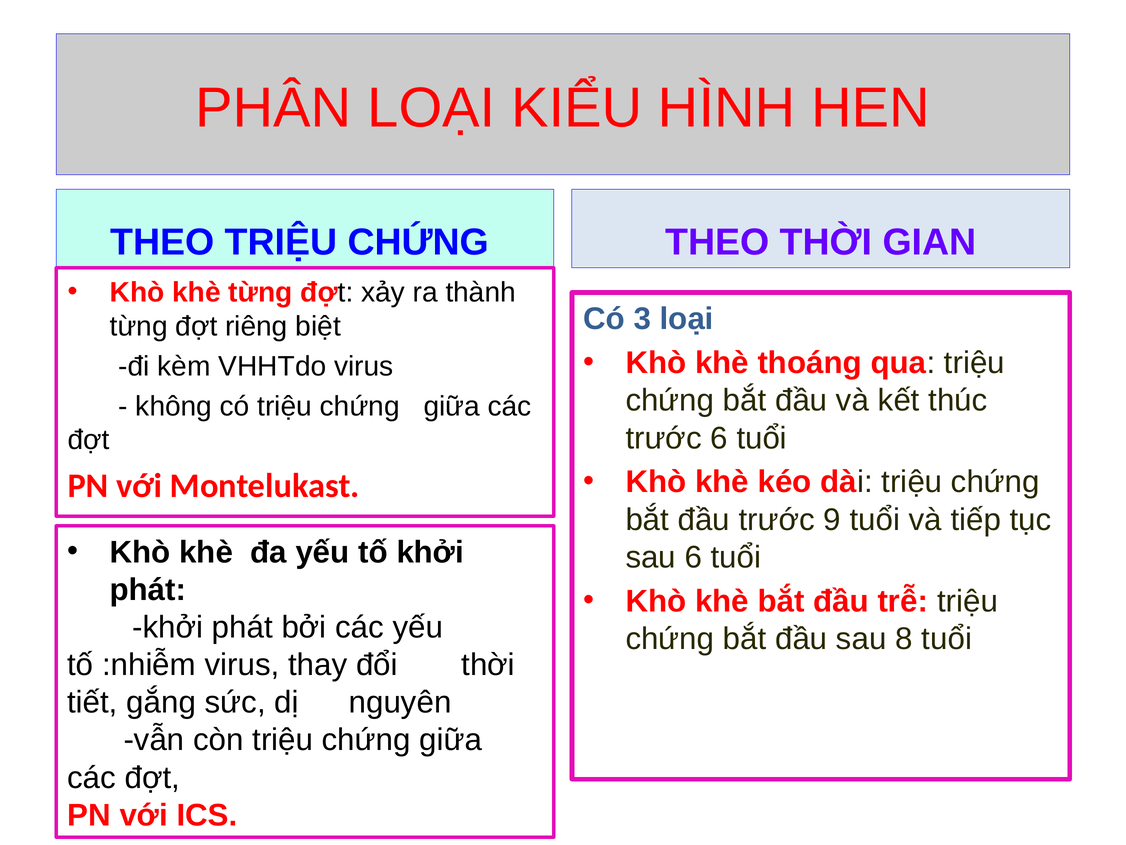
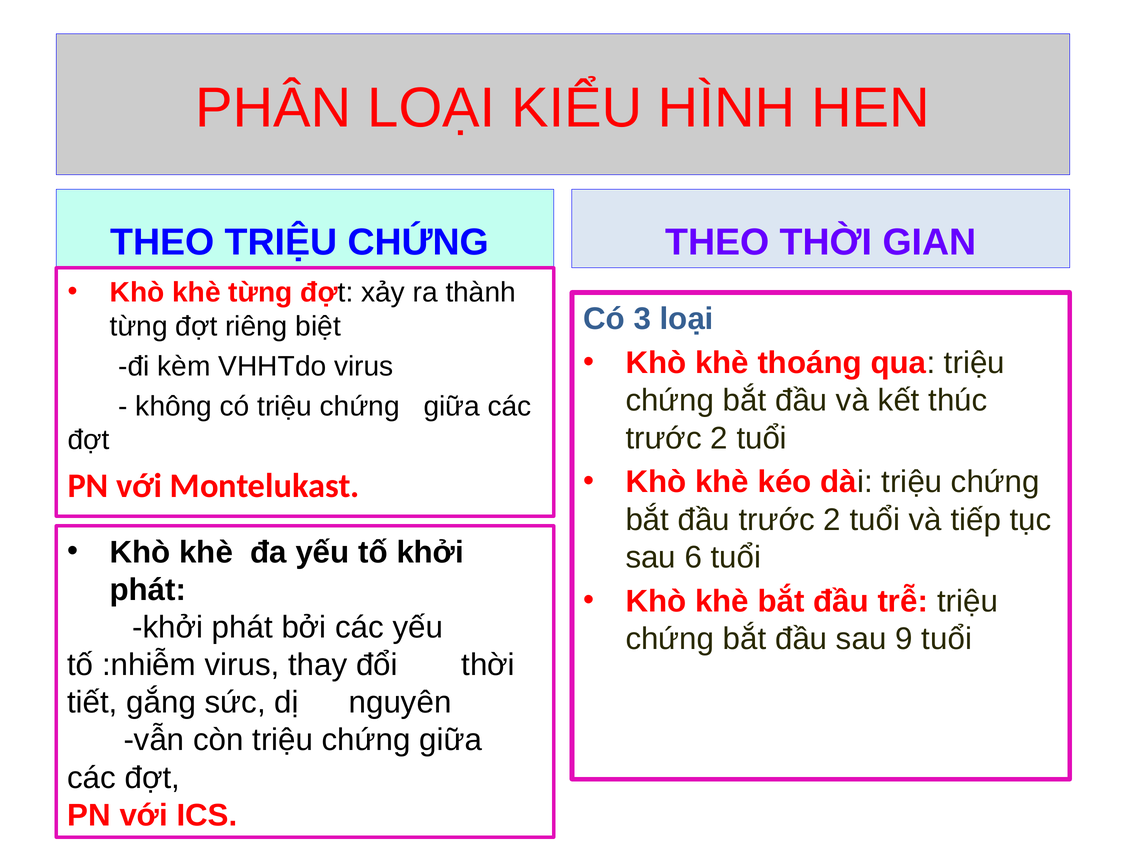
6 at (719, 438): 6 -> 2
đầu trước 9: 9 -> 2
8: 8 -> 9
